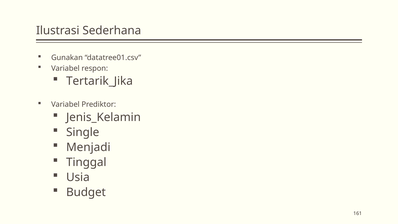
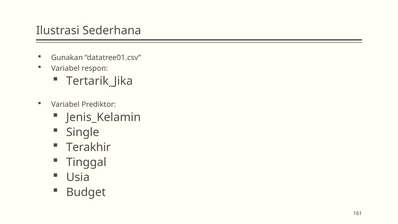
Menjadi: Menjadi -> Terakhir
